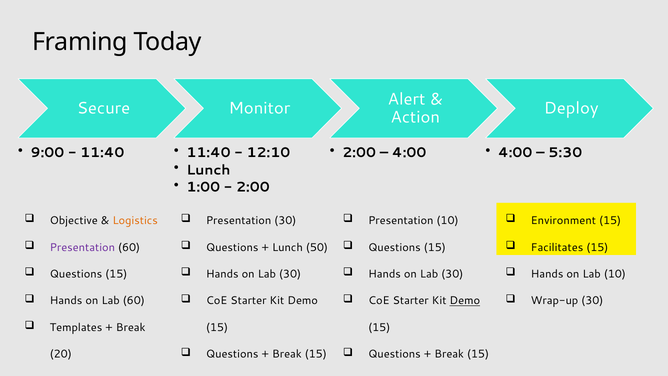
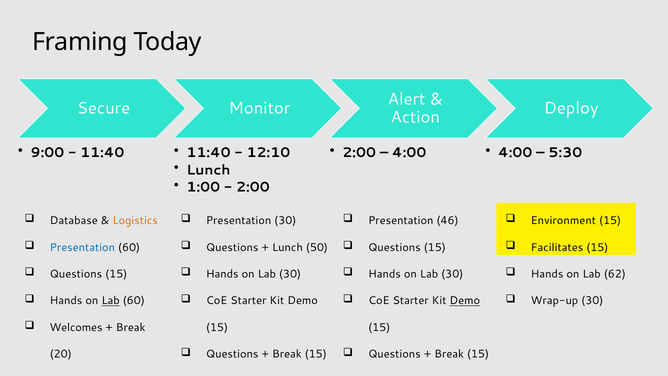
Objective: Objective -> Database
Presentation 10: 10 -> 46
Presentation at (82, 247) colour: purple -> blue
Lab 10: 10 -> 62
Lab at (111, 301) underline: none -> present
Templates: Templates -> Welcomes
